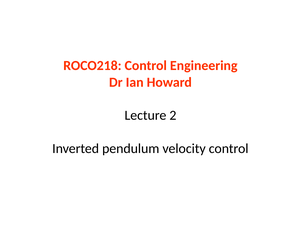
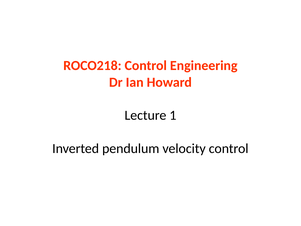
2: 2 -> 1
